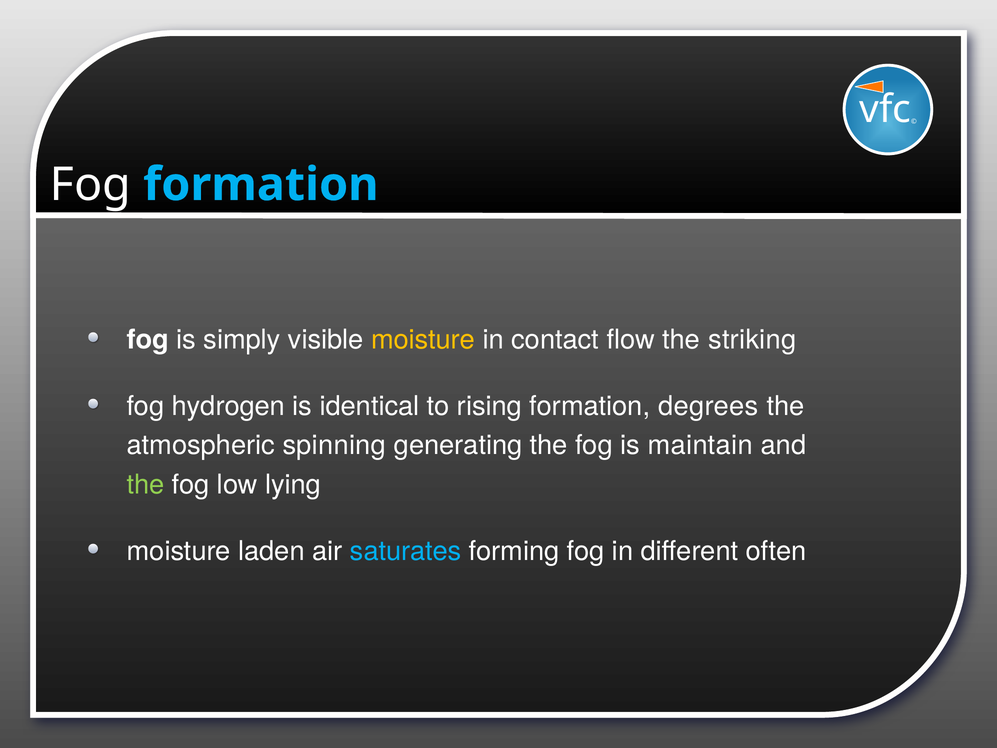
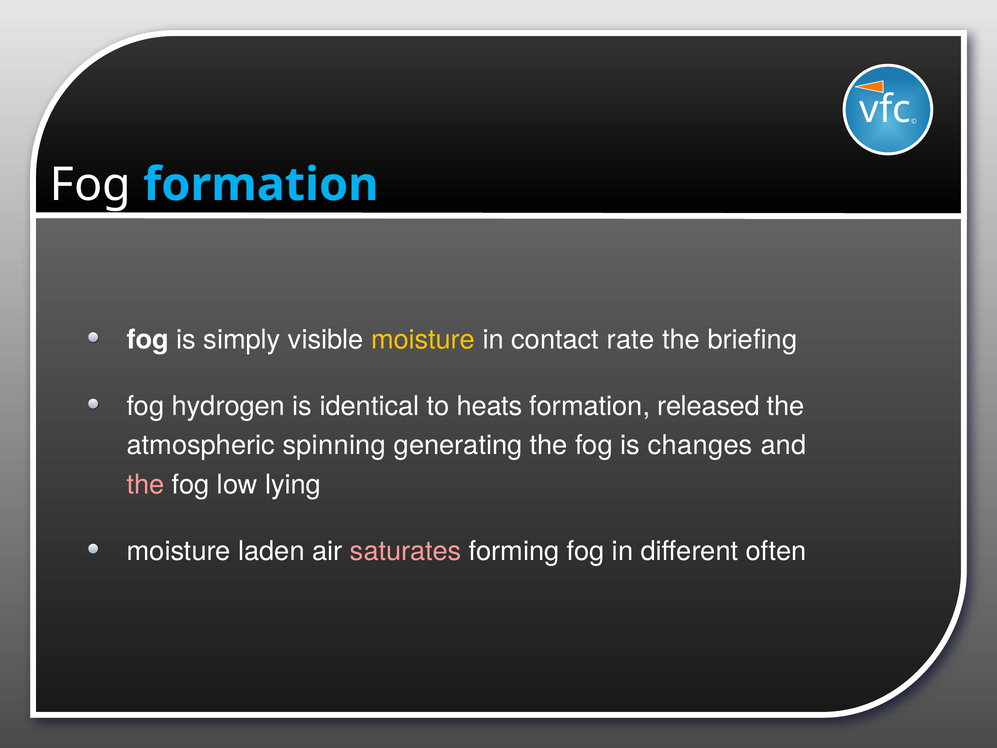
flow: flow -> rate
striking: striking -> briefing
rising: rising -> heats
degrees: degrees -> released
maintain: maintain -> changes
the at (146, 485) colour: light green -> pink
saturates colour: light blue -> pink
